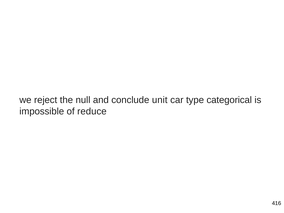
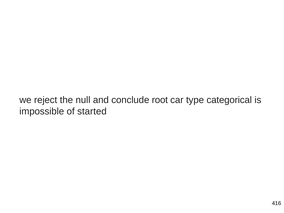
unit: unit -> root
reduce: reduce -> started
